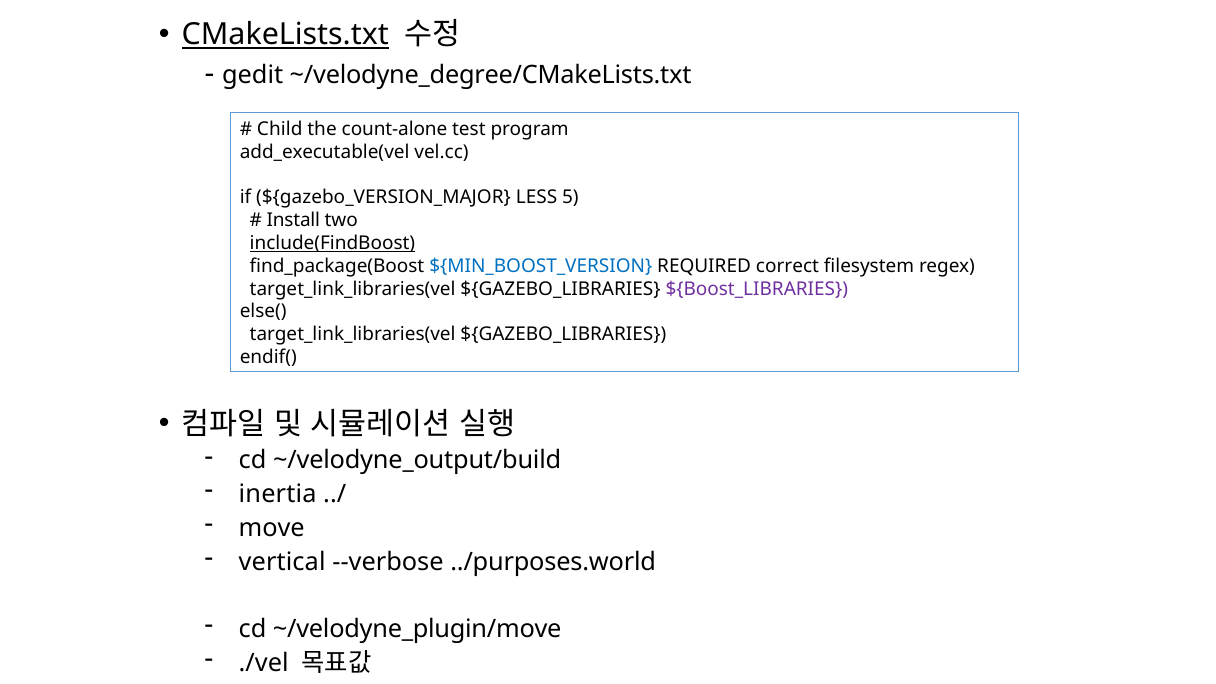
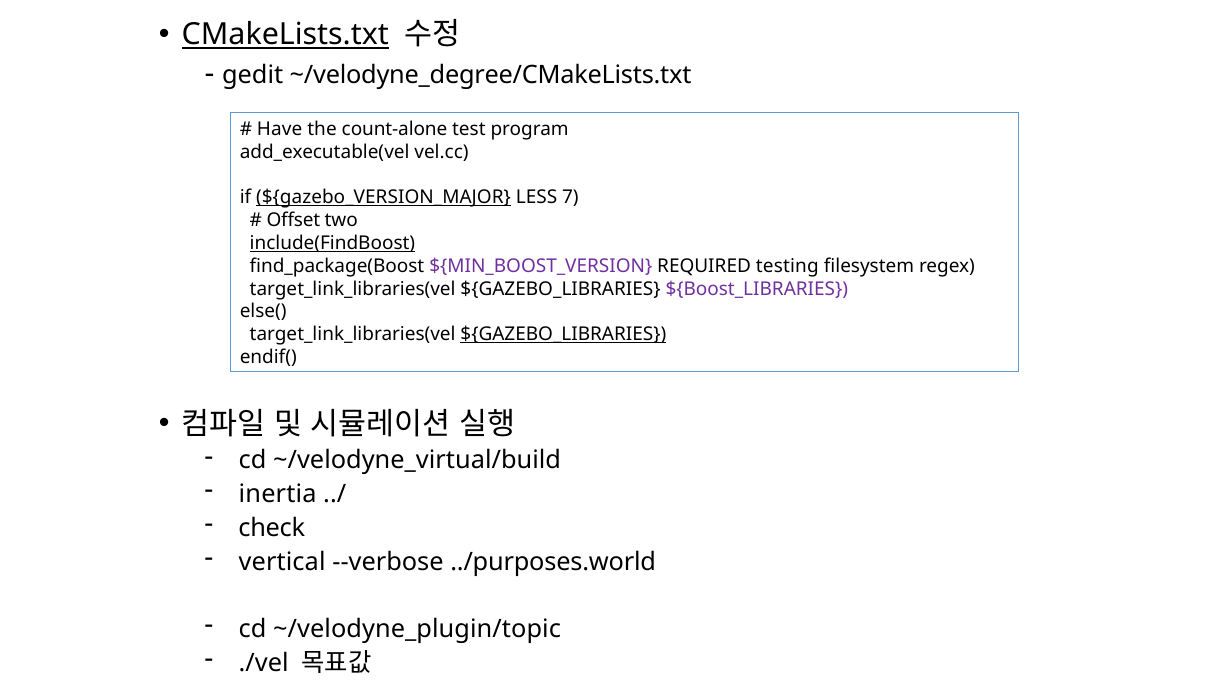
Child: Child -> Have
${gazebo_VERSION_MAJOR underline: none -> present
5: 5 -> 7
Install: Install -> Offset
${MIN_BOOST_VERSION colour: blue -> purple
correct: correct -> testing
${GAZEBO_LIBRARIES at (563, 335) underline: none -> present
~/velodyne_output/build: ~/velodyne_output/build -> ~/velodyne_virtual/build
move: move -> check
~/velodyne_plugin/move: ~/velodyne_plugin/move -> ~/velodyne_plugin/topic
